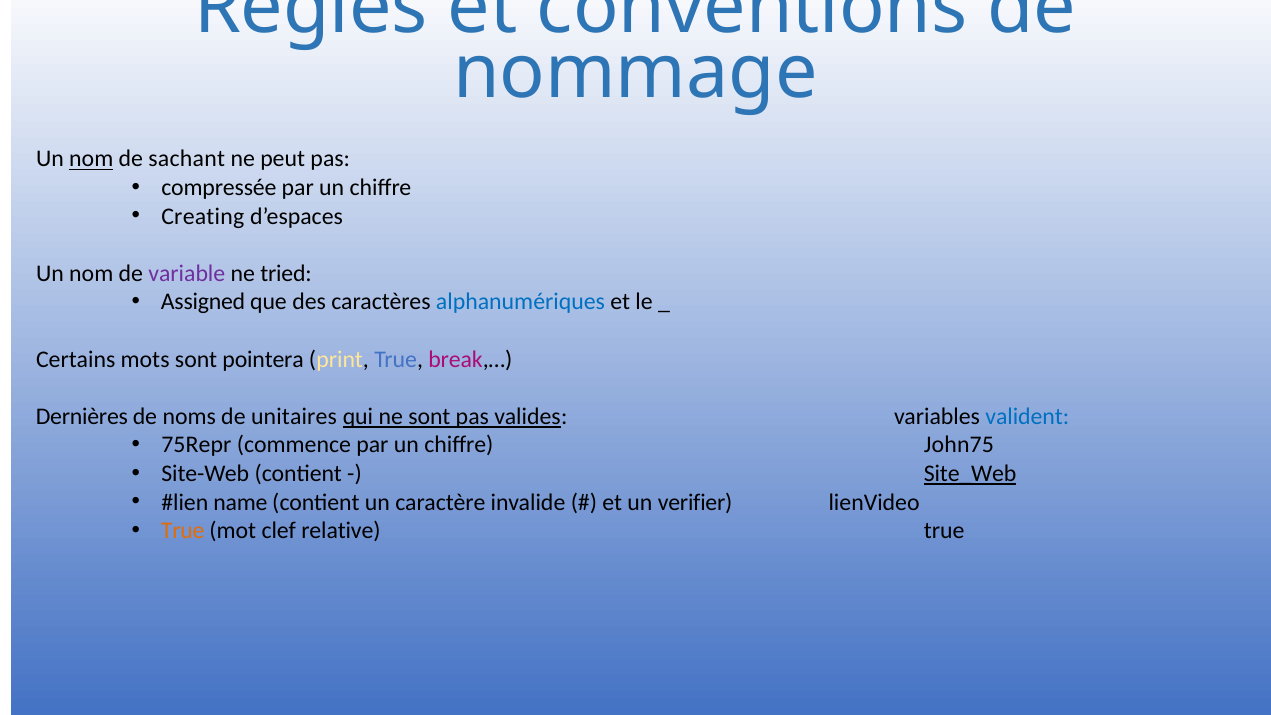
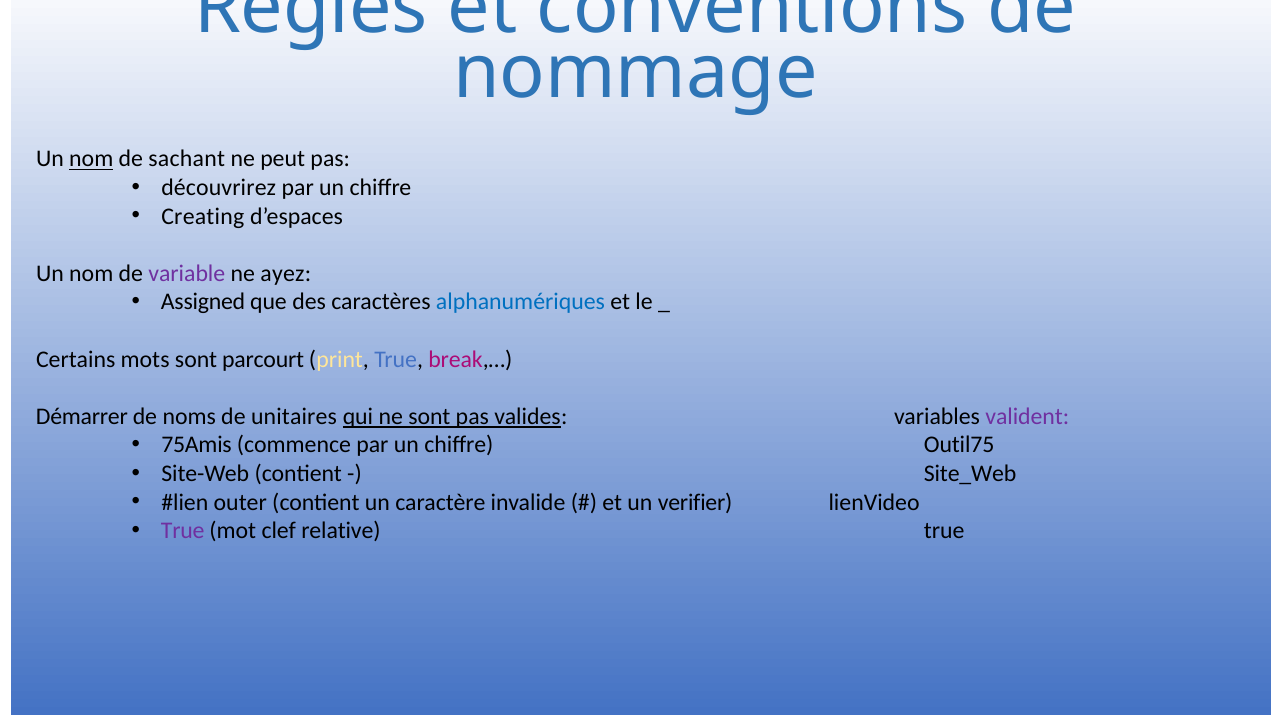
compressée: compressée -> découvrirez
tried: tried -> ayez
pointera: pointera -> parcourt
Dernières: Dernières -> Démarrer
valident colour: blue -> purple
75Repr: 75Repr -> 75Amis
John75: John75 -> Outil75
Site_Web underline: present -> none
name: name -> outer
True at (183, 531) colour: orange -> purple
